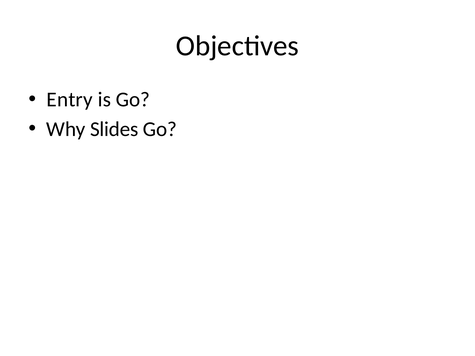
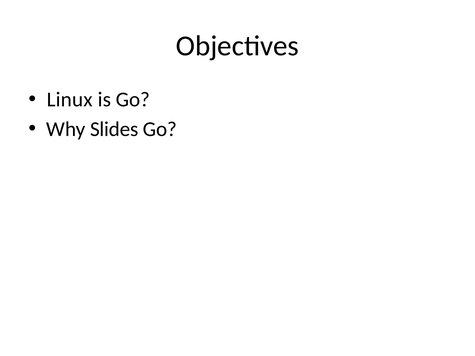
Entry: Entry -> Linux
